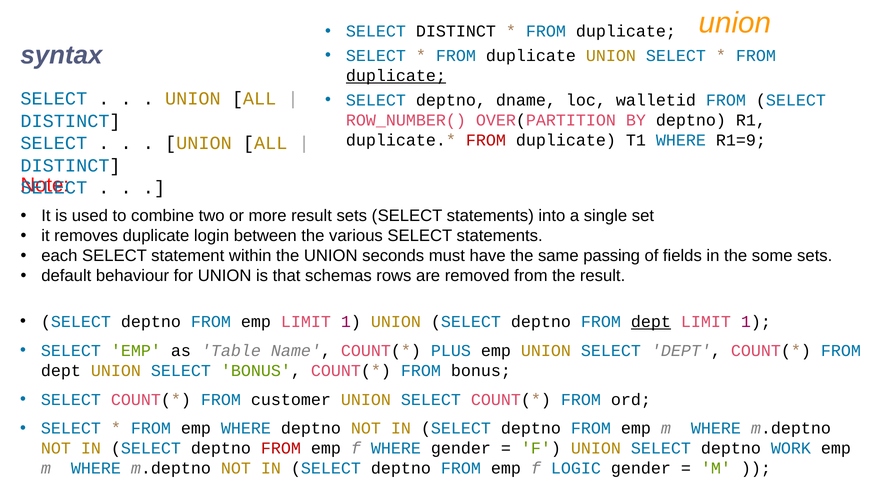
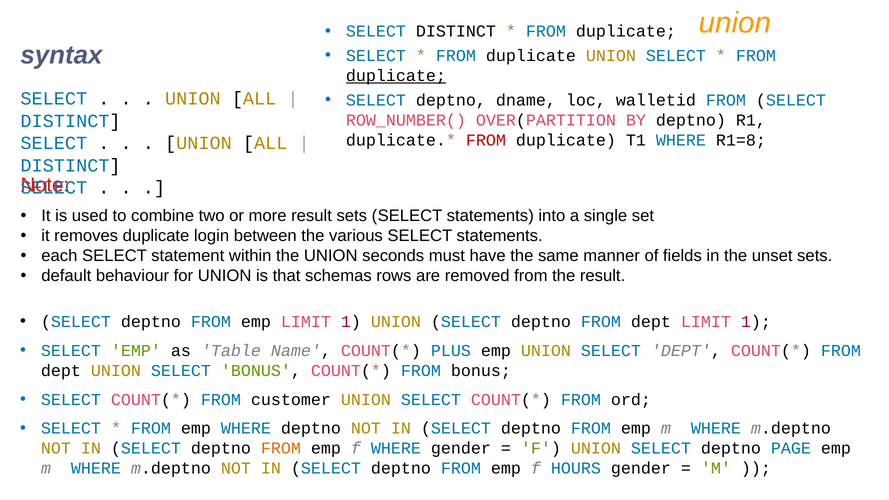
R1=9: R1=9 -> R1=8
passing: passing -> manner
some: some -> unset
dept at (651, 322) underline: present -> none
FROM at (281, 448) colour: red -> orange
WORK: WORK -> PAGE
LOGIC: LOGIC -> HOURS
